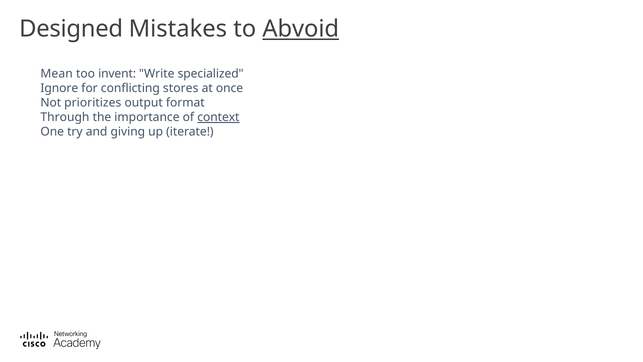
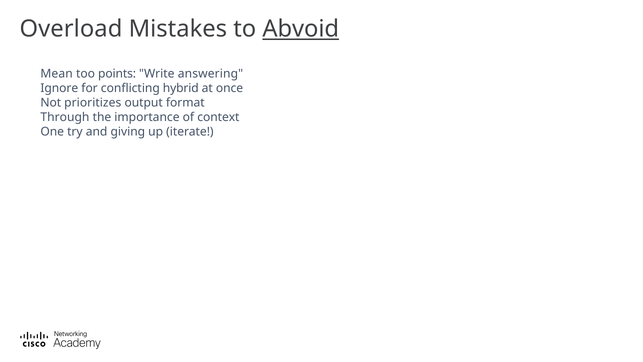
Designed: Designed -> Overload
invent: invent -> points
specialized: specialized -> answering
stores: stores -> hybrid
context underline: present -> none
